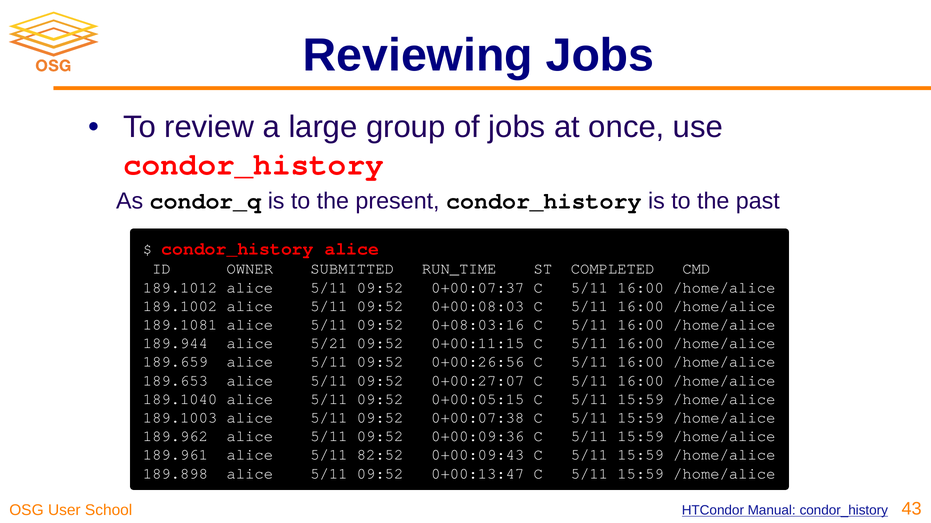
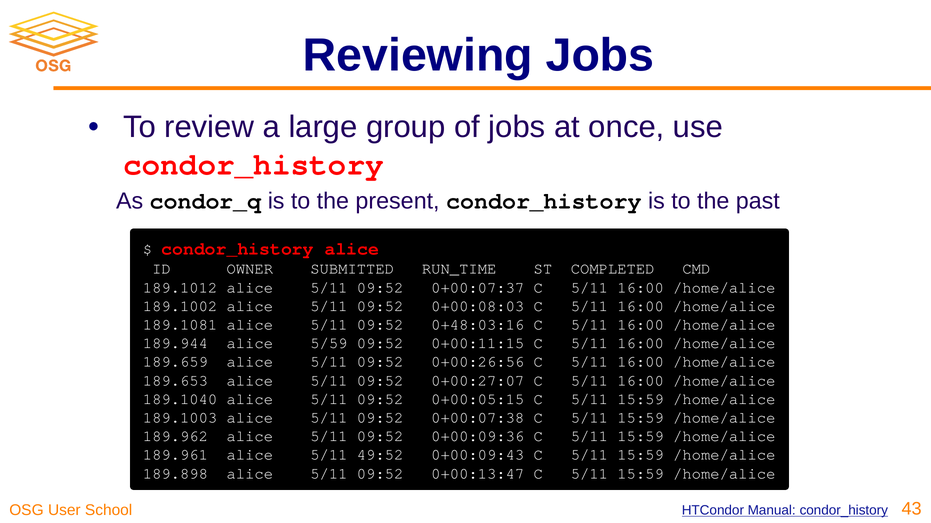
0+08:03:16: 0+08:03:16 -> 0+48:03:16
5/21: 5/21 -> 5/59
82:52: 82:52 -> 49:52
